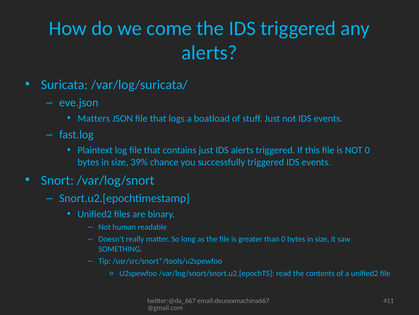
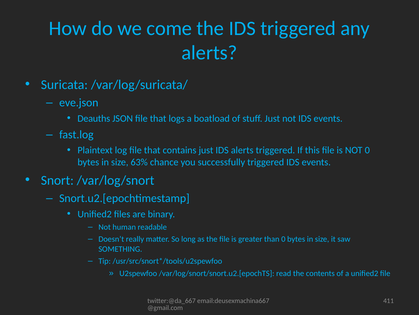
Matters: Matters -> Deauths
39%: 39% -> 63%
